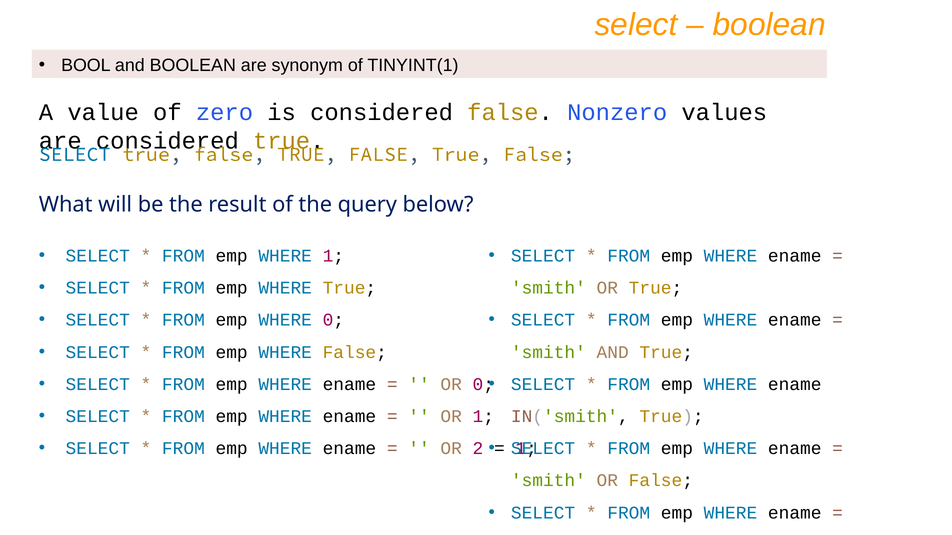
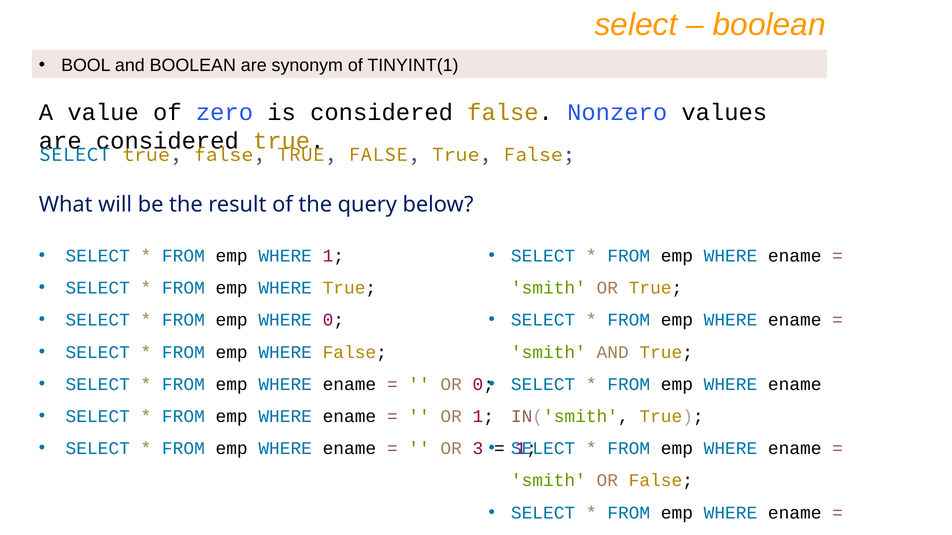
2: 2 -> 3
